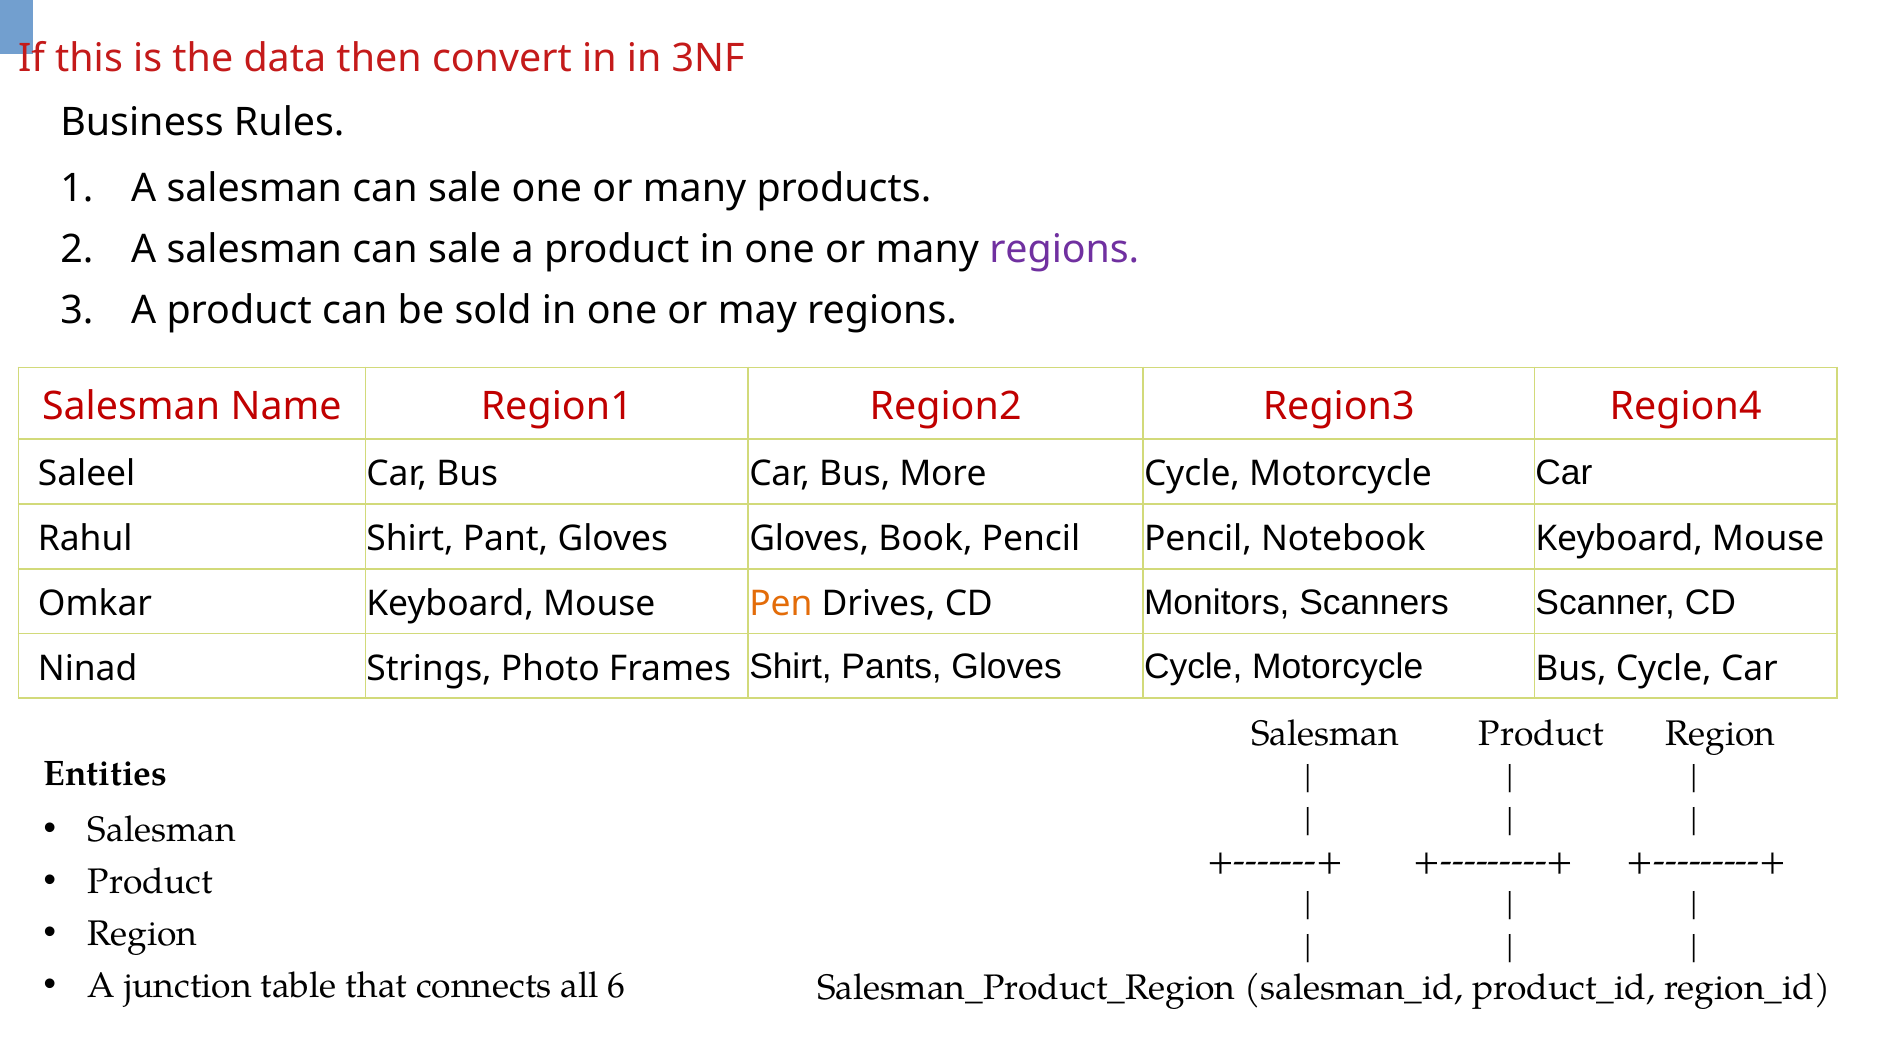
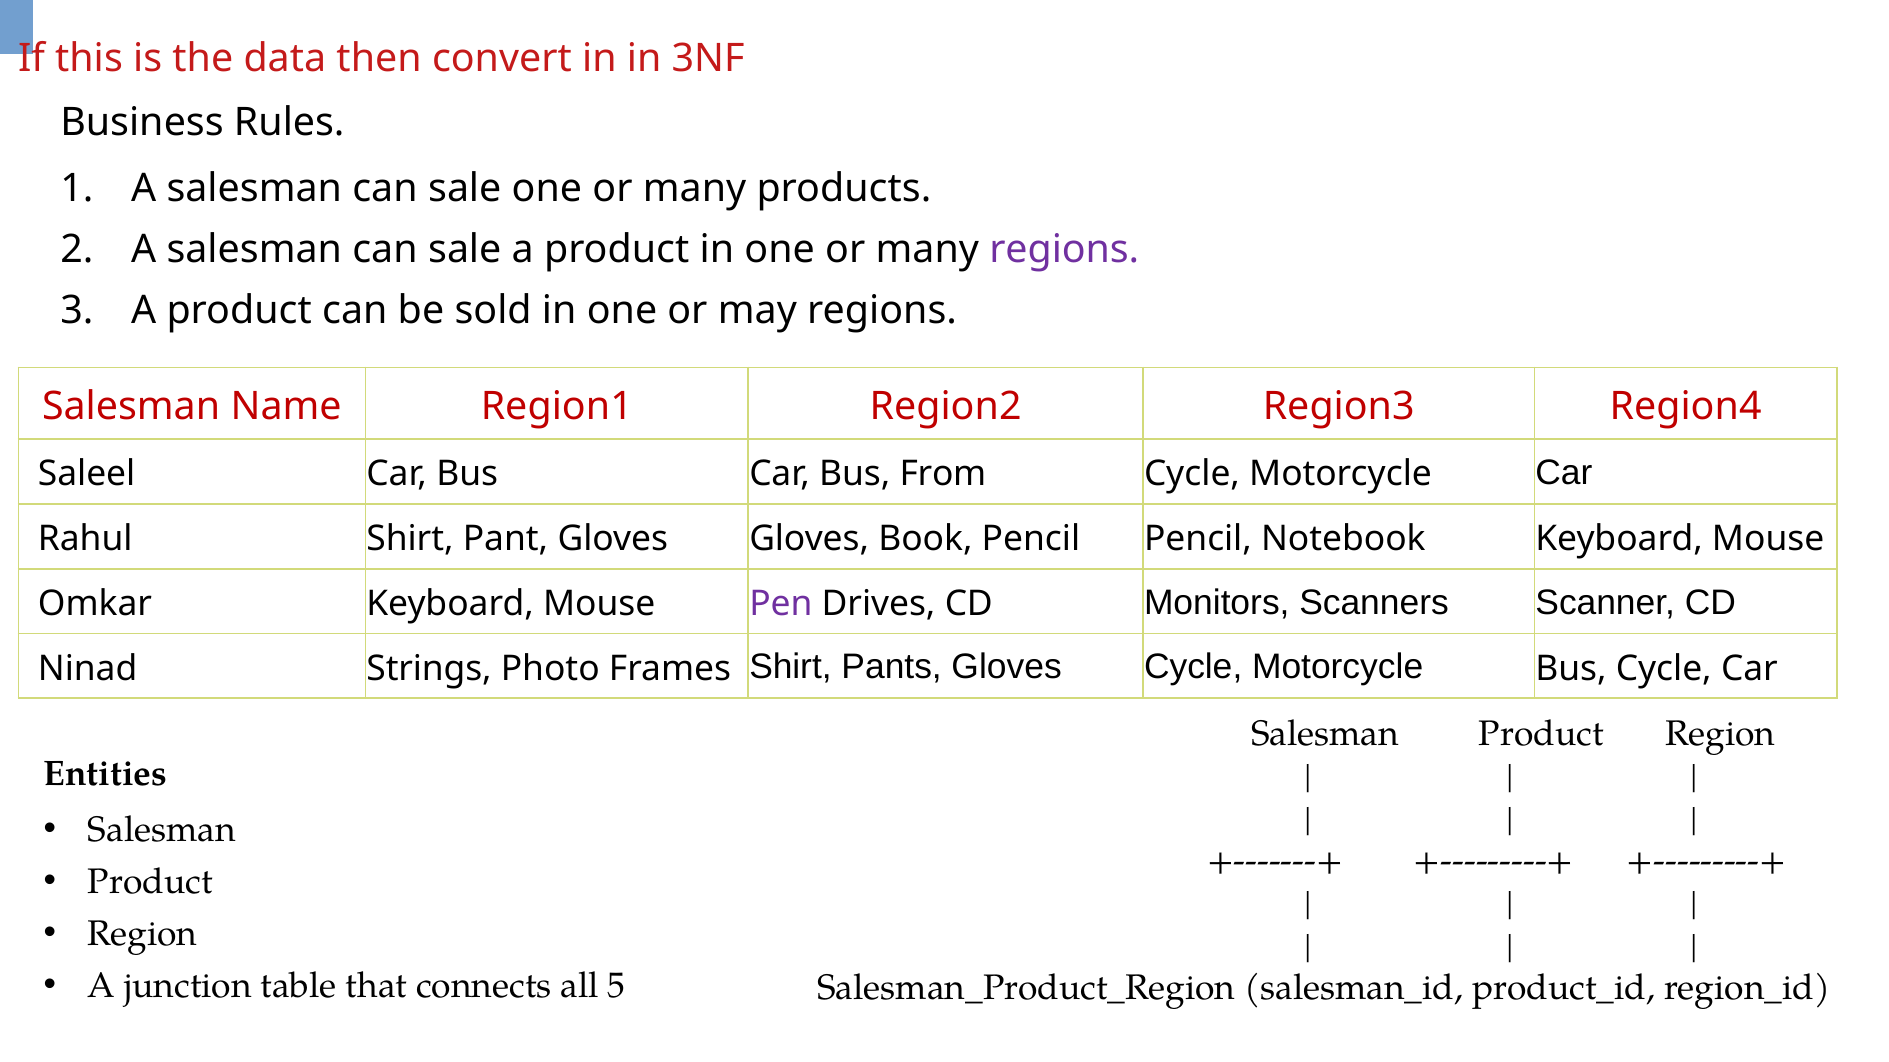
More: More -> From
Pen colour: orange -> purple
6: 6 -> 5
